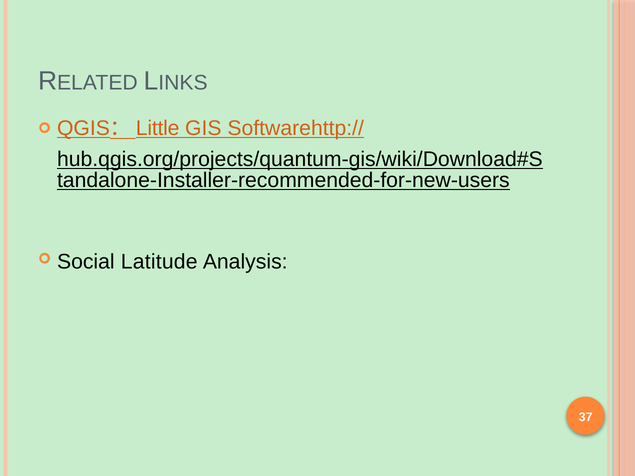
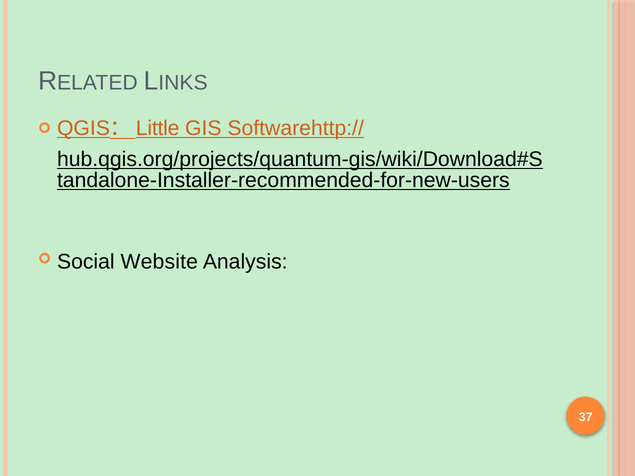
Latitude: Latitude -> Website
